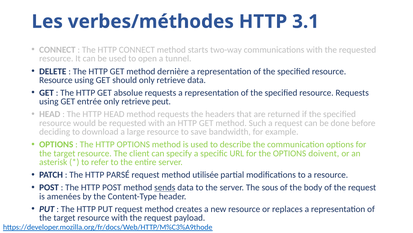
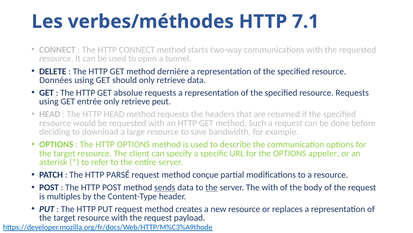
3.1: 3.1 -> 7.1
Resource at (56, 80): Resource -> Données
doivent: doivent -> appeler
utilisée: utilisée -> conçue
the at (212, 187) underline: none -> present
The sous: sous -> with
amenées: amenées -> multiples
